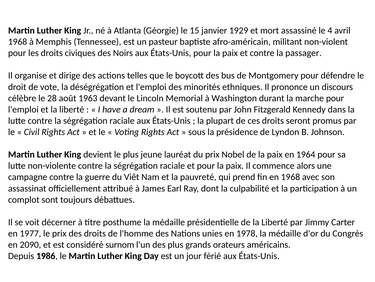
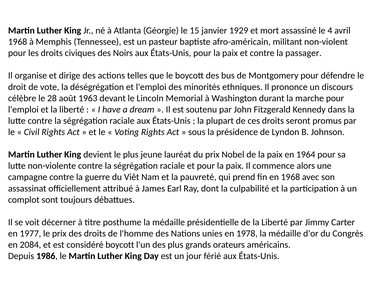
2090: 2090 -> 2084
considéré surnom: surnom -> boycott
